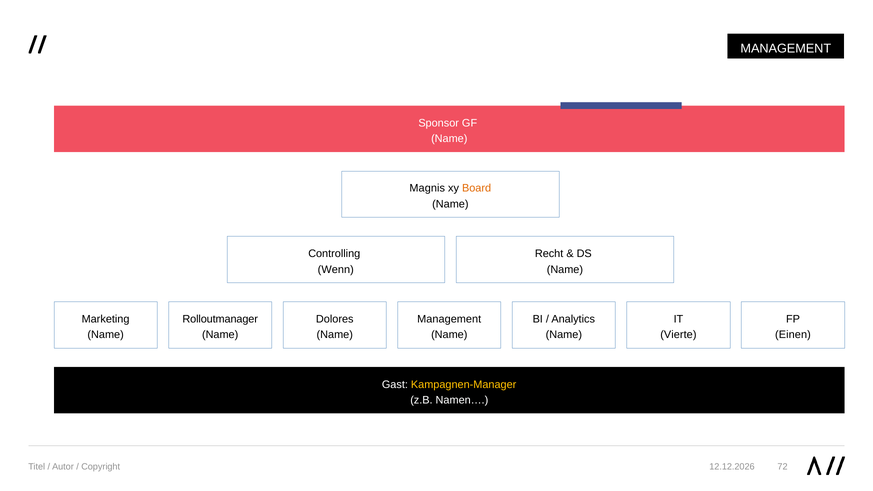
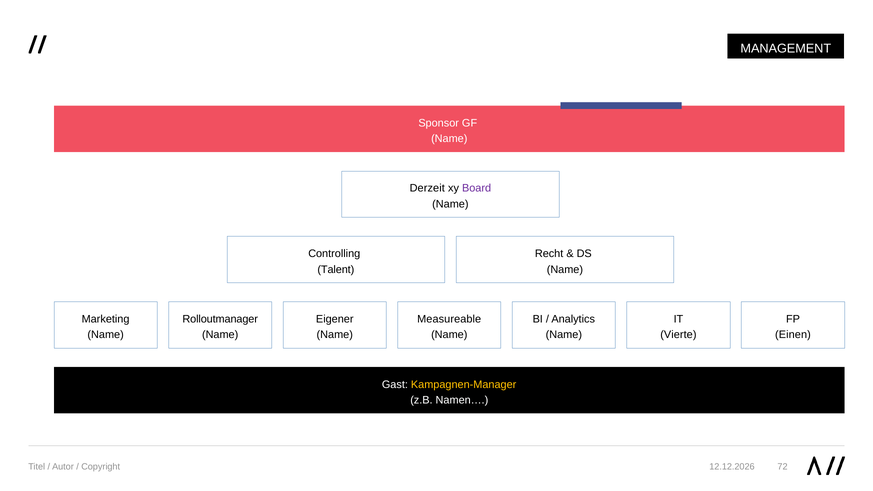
Magnis: Magnis -> Derzeit
Board colour: orange -> purple
Wenn: Wenn -> Talent
Dolores: Dolores -> Eigener
Management at (449, 319): Management -> Measureable
